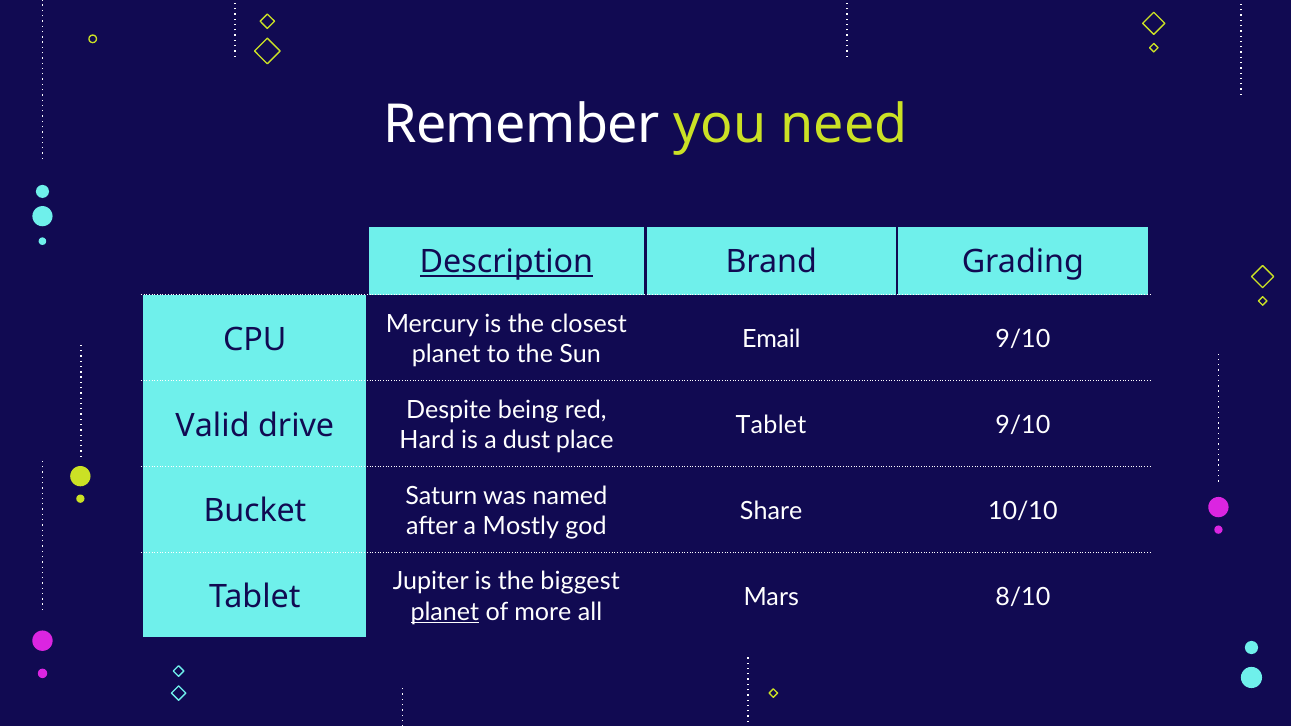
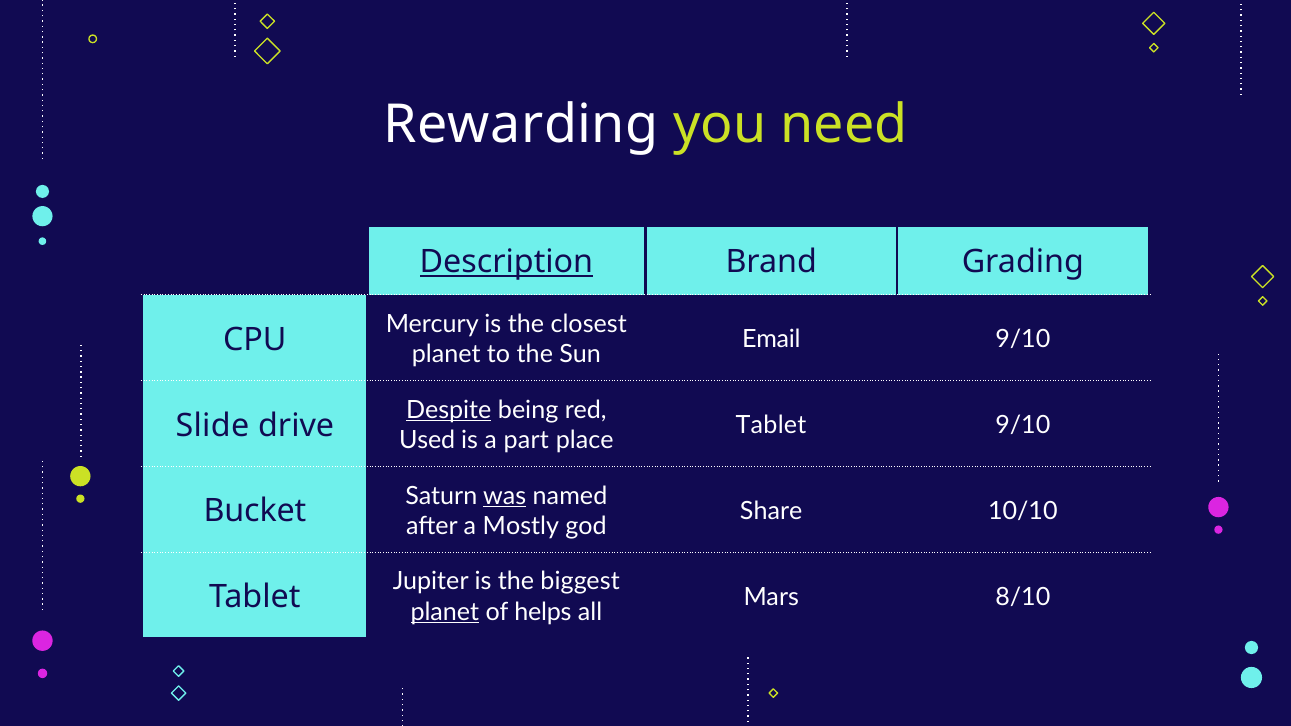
Remember: Remember -> Rewarding
Despite underline: none -> present
Valid: Valid -> Slide
Hard: Hard -> Used
dust: dust -> part
was underline: none -> present
more: more -> helps
